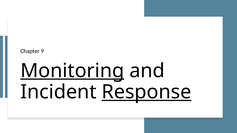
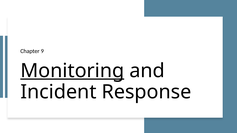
Response underline: present -> none
